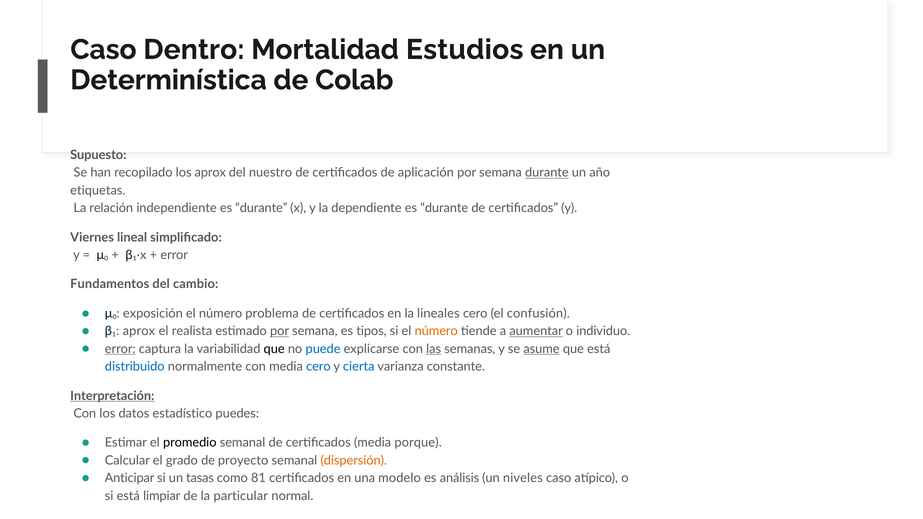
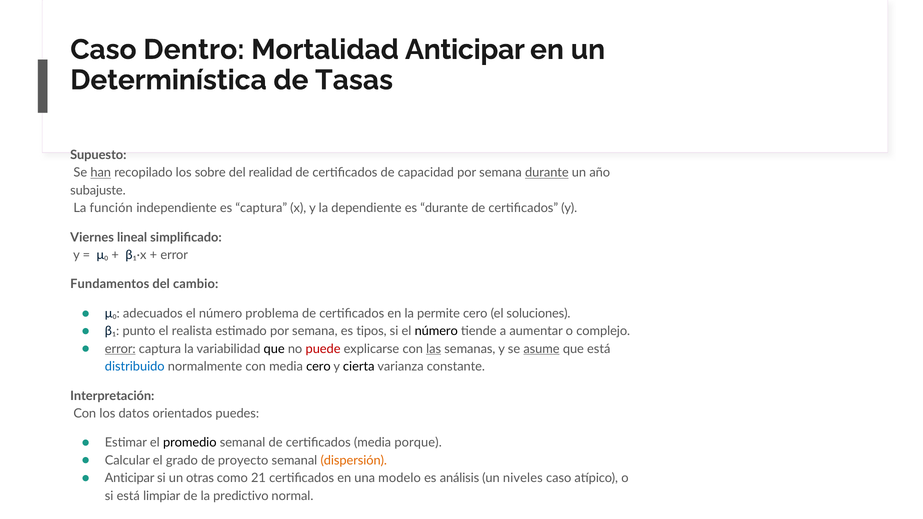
Mortalidad Estudios: Estudios -> Anticipar
Colab: Colab -> Tasas
han underline: none -> present
los aprox: aprox -> sobre
nuestro: nuestro -> realidad
aplicación: aplicación -> capacidad
etiquetas: etiquetas -> subajuste
relación: relación -> función
independiente es durante: durante -> captura
exposición: exposición -> adecuados
lineales: lineales -> permite
confusión: confusión -> soluciones
β₁ aprox: aprox -> punto
por at (280, 331) underline: present -> none
número at (436, 331) colour: orange -> black
aumentar underline: present -> none
individuo: individuo -> complejo
puede colour: blue -> red
cero at (318, 367) colour: blue -> black
cierta colour: blue -> black
Interpretación underline: present -> none
estadístico: estadístico -> orientados
tasas: tasas -> otras
81: 81 -> 21
particular: particular -> predictivo
